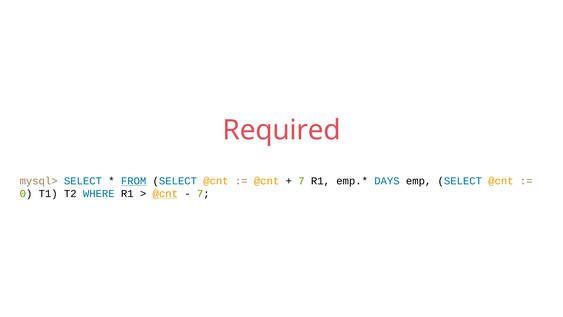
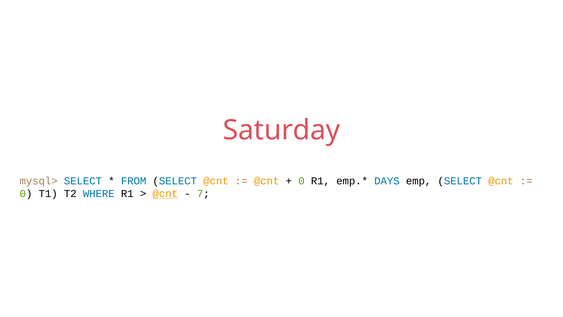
Required: Required -> Saturday
FROM underline: present -> none
7 at (301, 181): 7 -> 0
